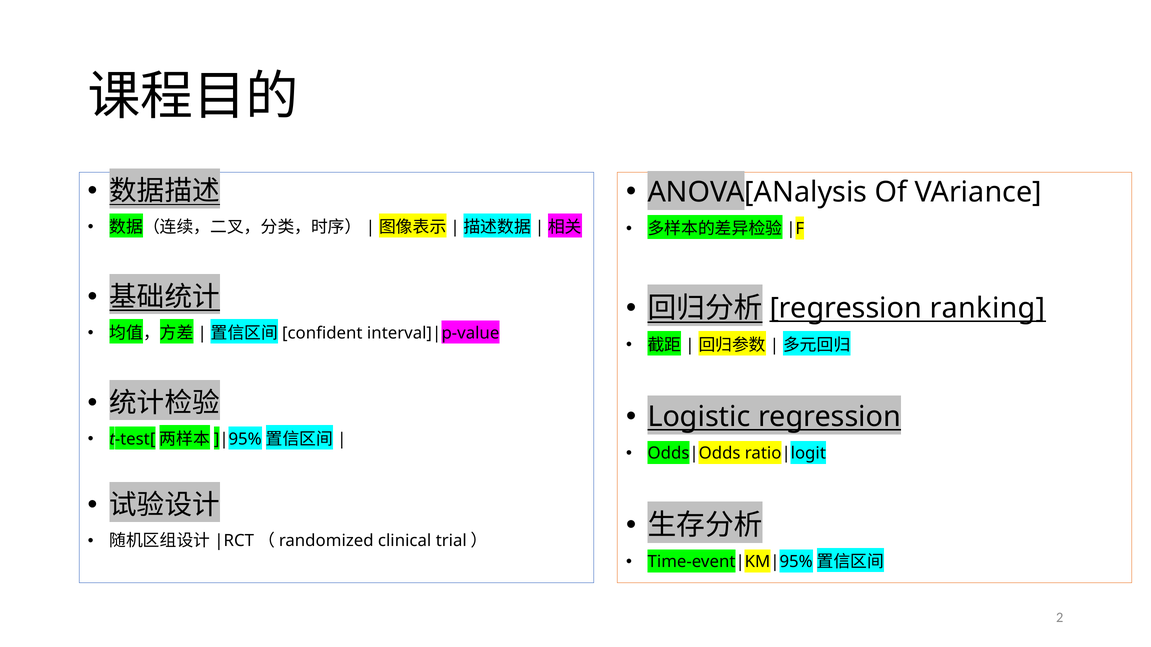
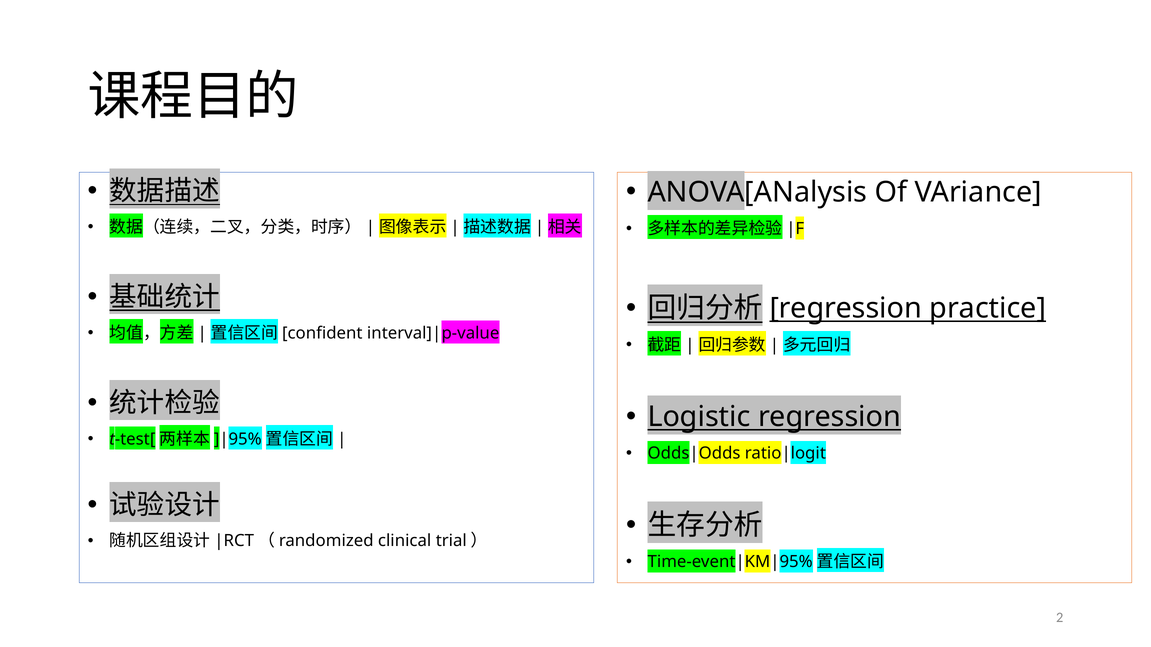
ranking: ranking -> practice
